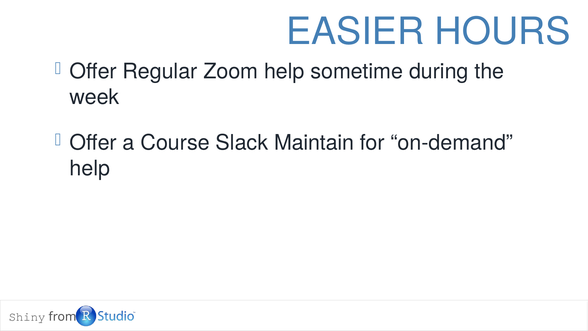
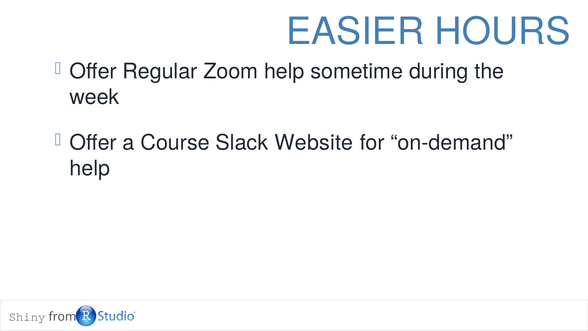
Maintain: Maintain -> Website
